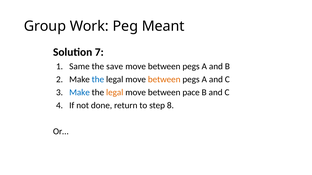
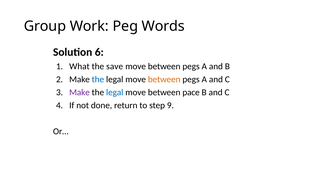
Meant: Meant -> Words
7: 7 -> 6
Same: Same -> What
Make at (80, 93) colour: blue -> purple
legal at (115, 93) colour: orange -> blue
8: 8 -> 9
